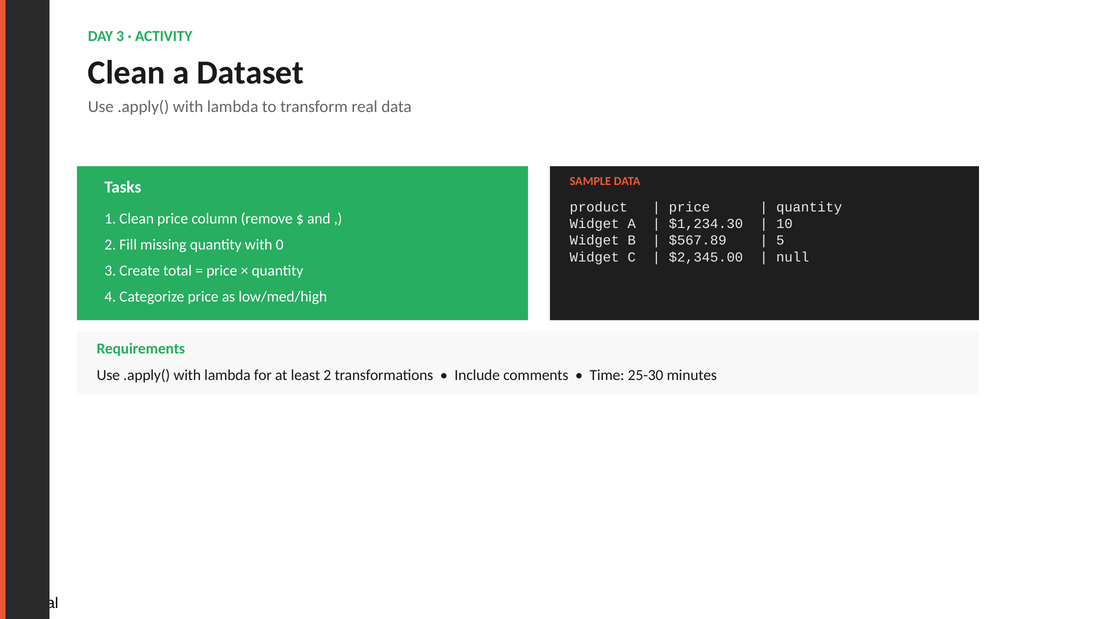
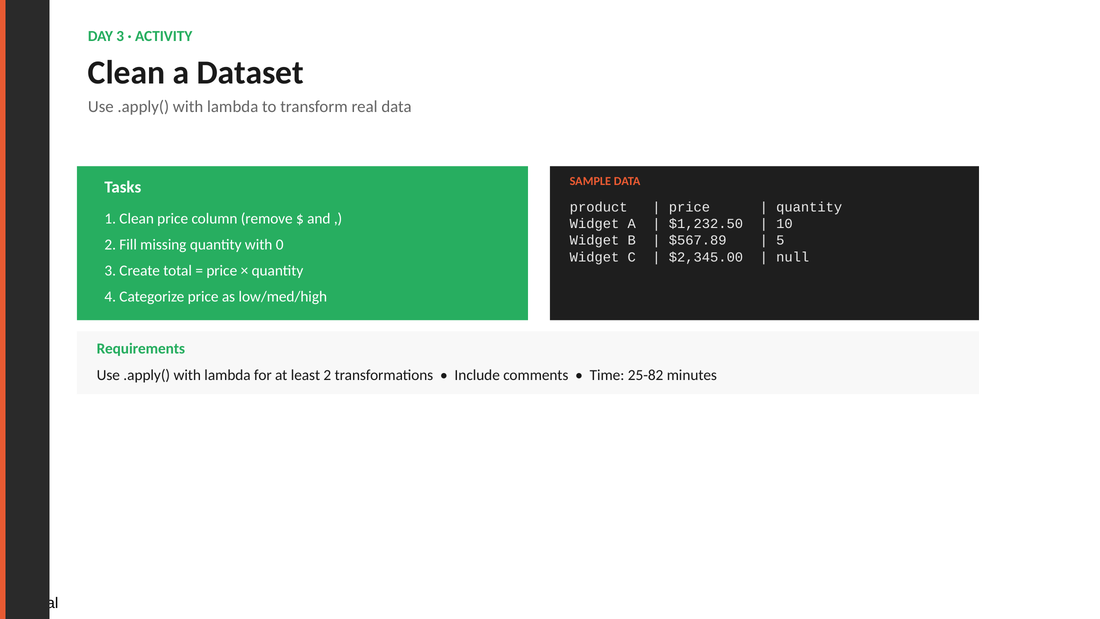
$1,234.30: $1,234.30 -> $1,232.50
25-30: 25-30 -> 25-82
